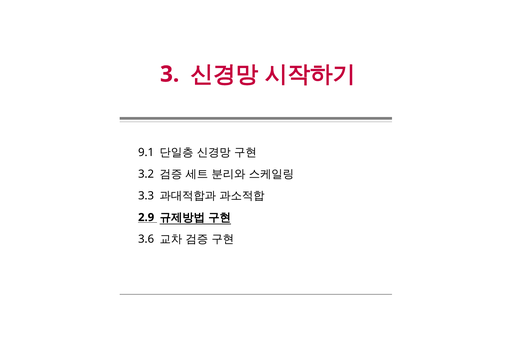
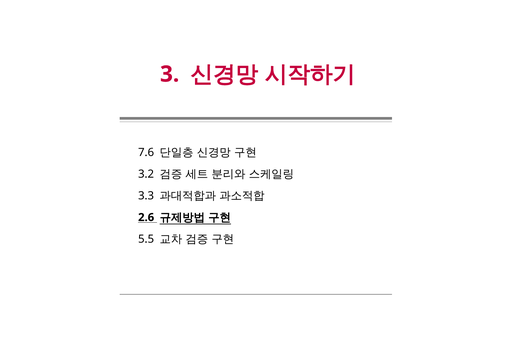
9.1: 9.1 -> 7.6
2.9: 2.9 -> 2.6
3.6: 3.6 -> 5.5
